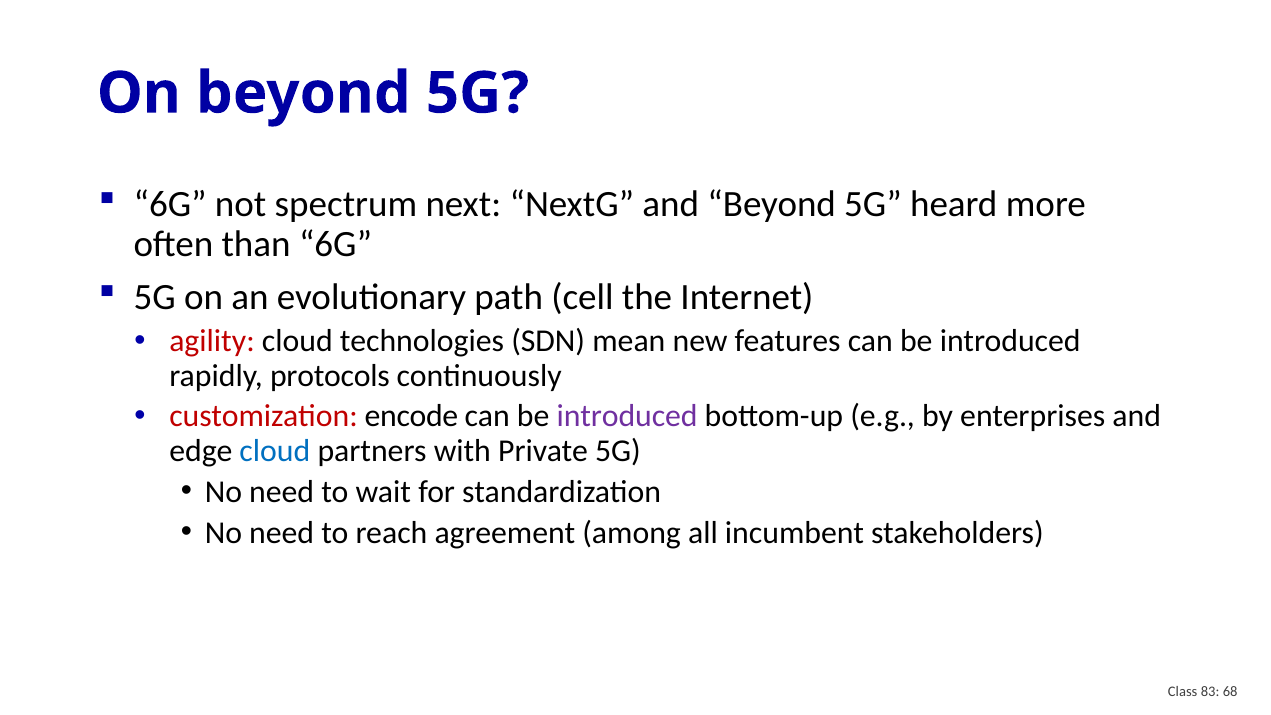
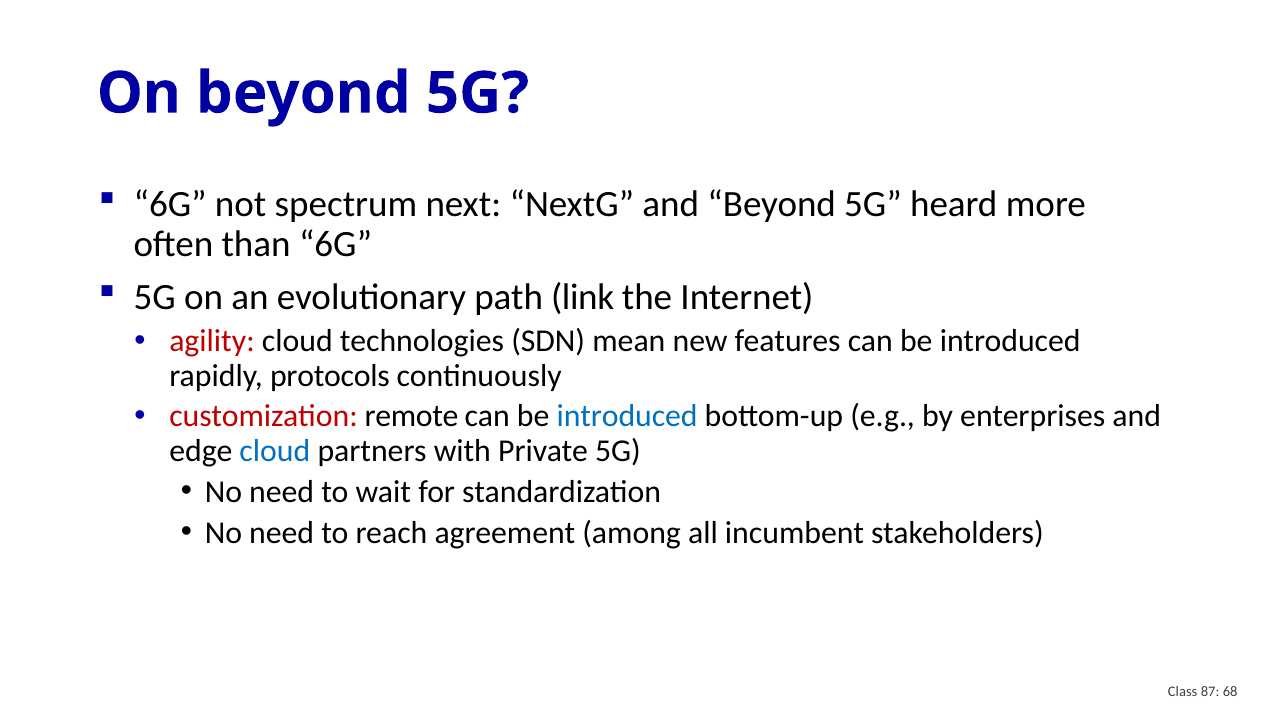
cell: cell -> link
encode: encode -> remote
introduced at (627, 416) colour: purple -> blue
83: 83 -> 87
